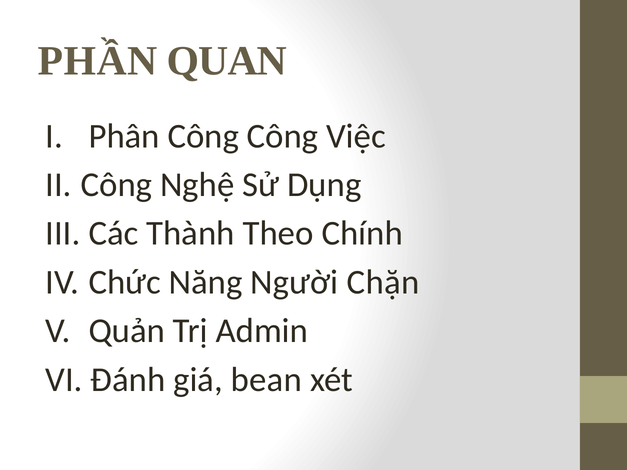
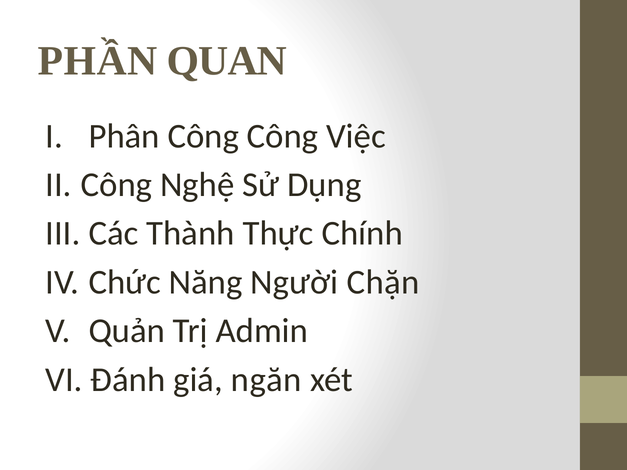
Theo: Theo -> Thực
bean: bean -> ngăn
